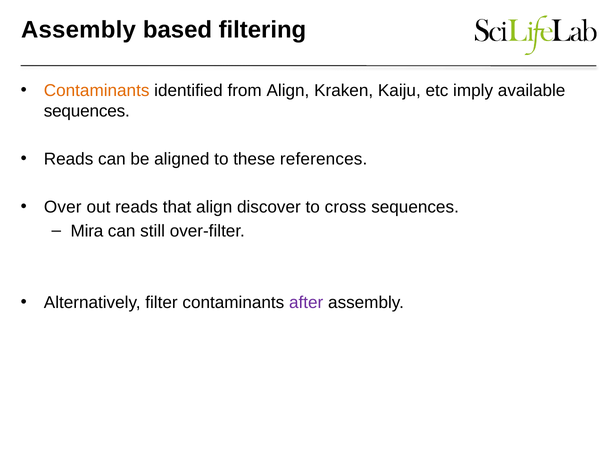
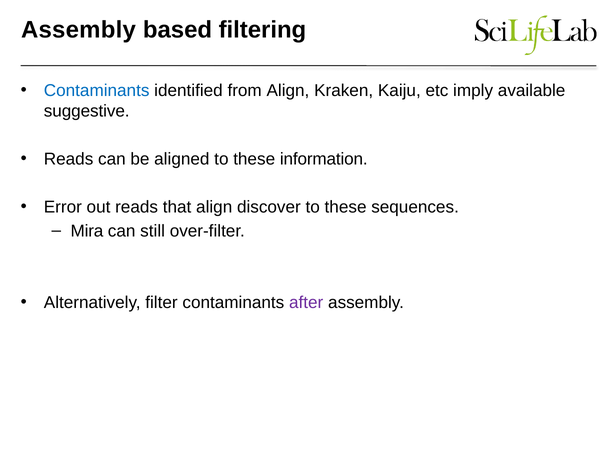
Contaminants at (97, 91) colour: orange -> blue
sequences at (87, 111): sequences -> suggestive
references: references -> information
Over: Over -> Error
cross at (345, 207): cross -> these
